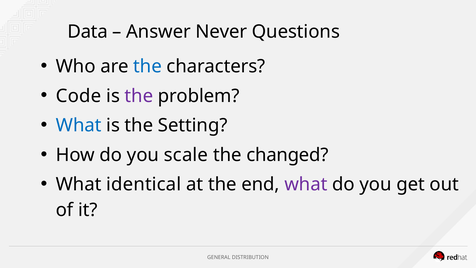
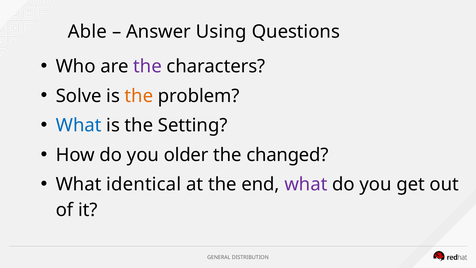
Data: Data -> Able
Never: Never -> Using
the at (148, 66) colour: blue -> purple
Code: Code -> Solve
the at (139, 96) colour: purple -> orange
scale: scale -> older
